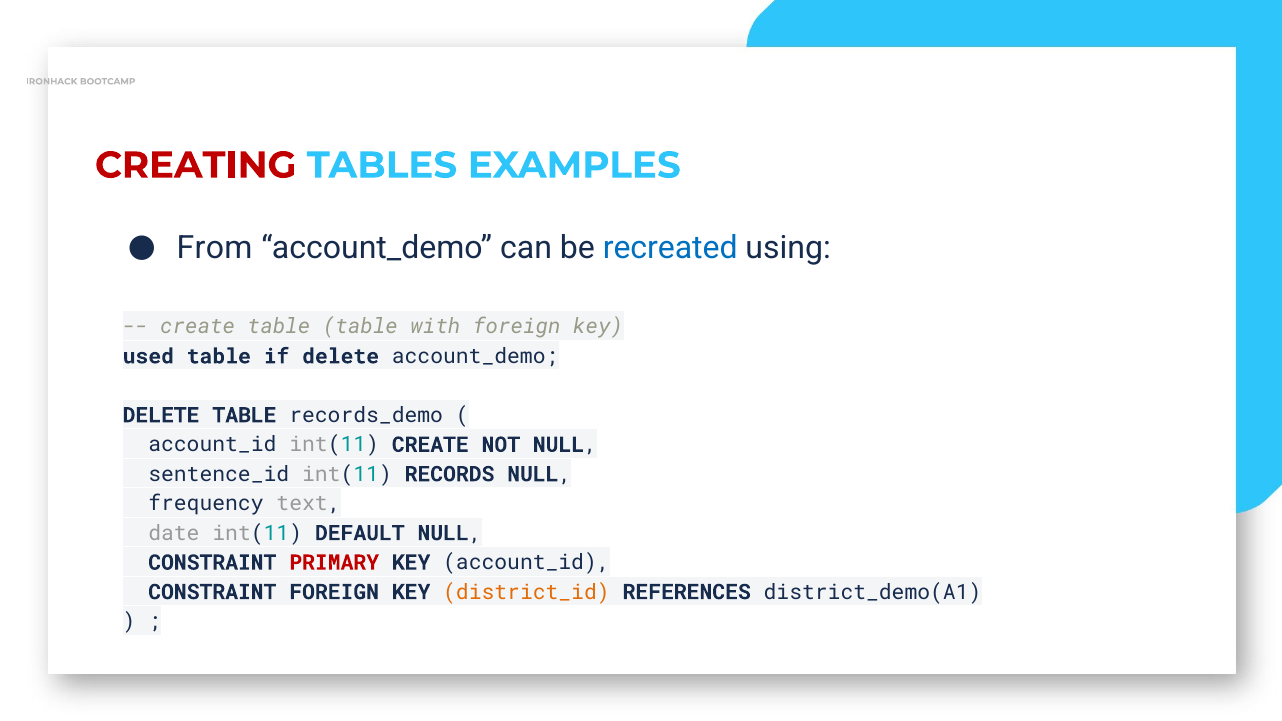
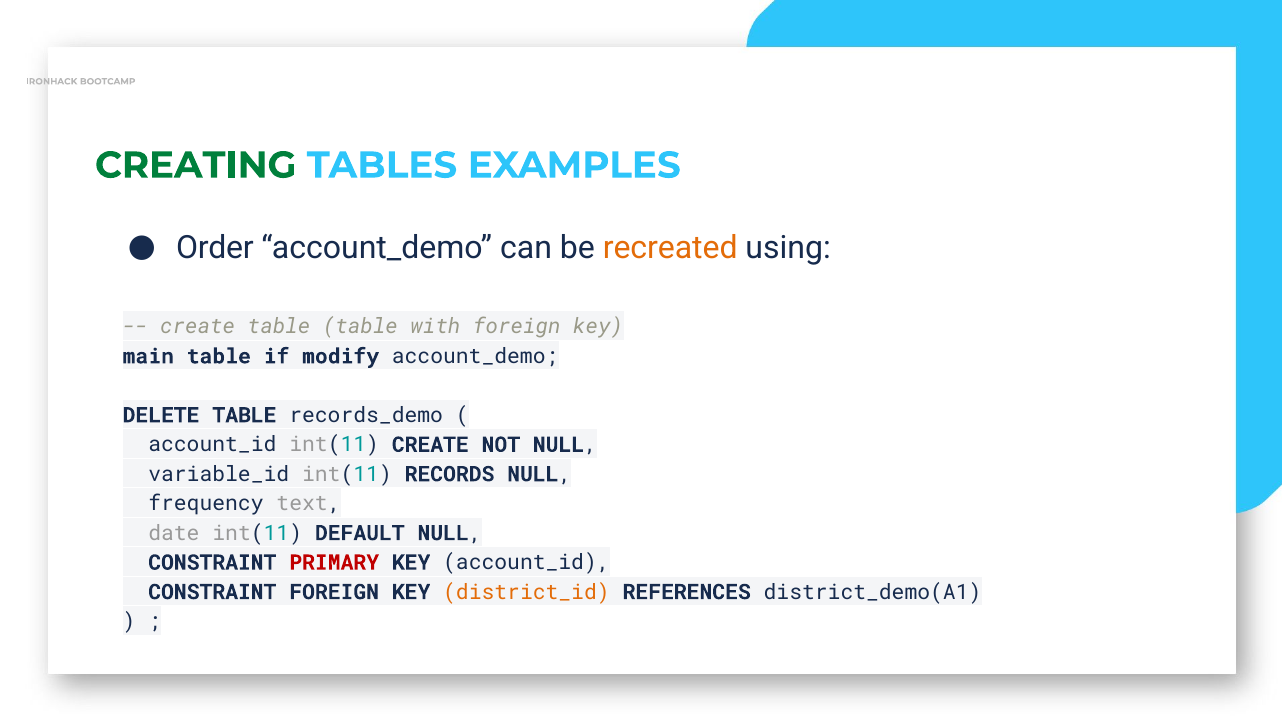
CREATING colour: red -> green
From: From -> Order
recreated colour: blue -> orange
used: used -> main
if delete: delete -> modify
sentence_id: sentence_id -> variable_id
